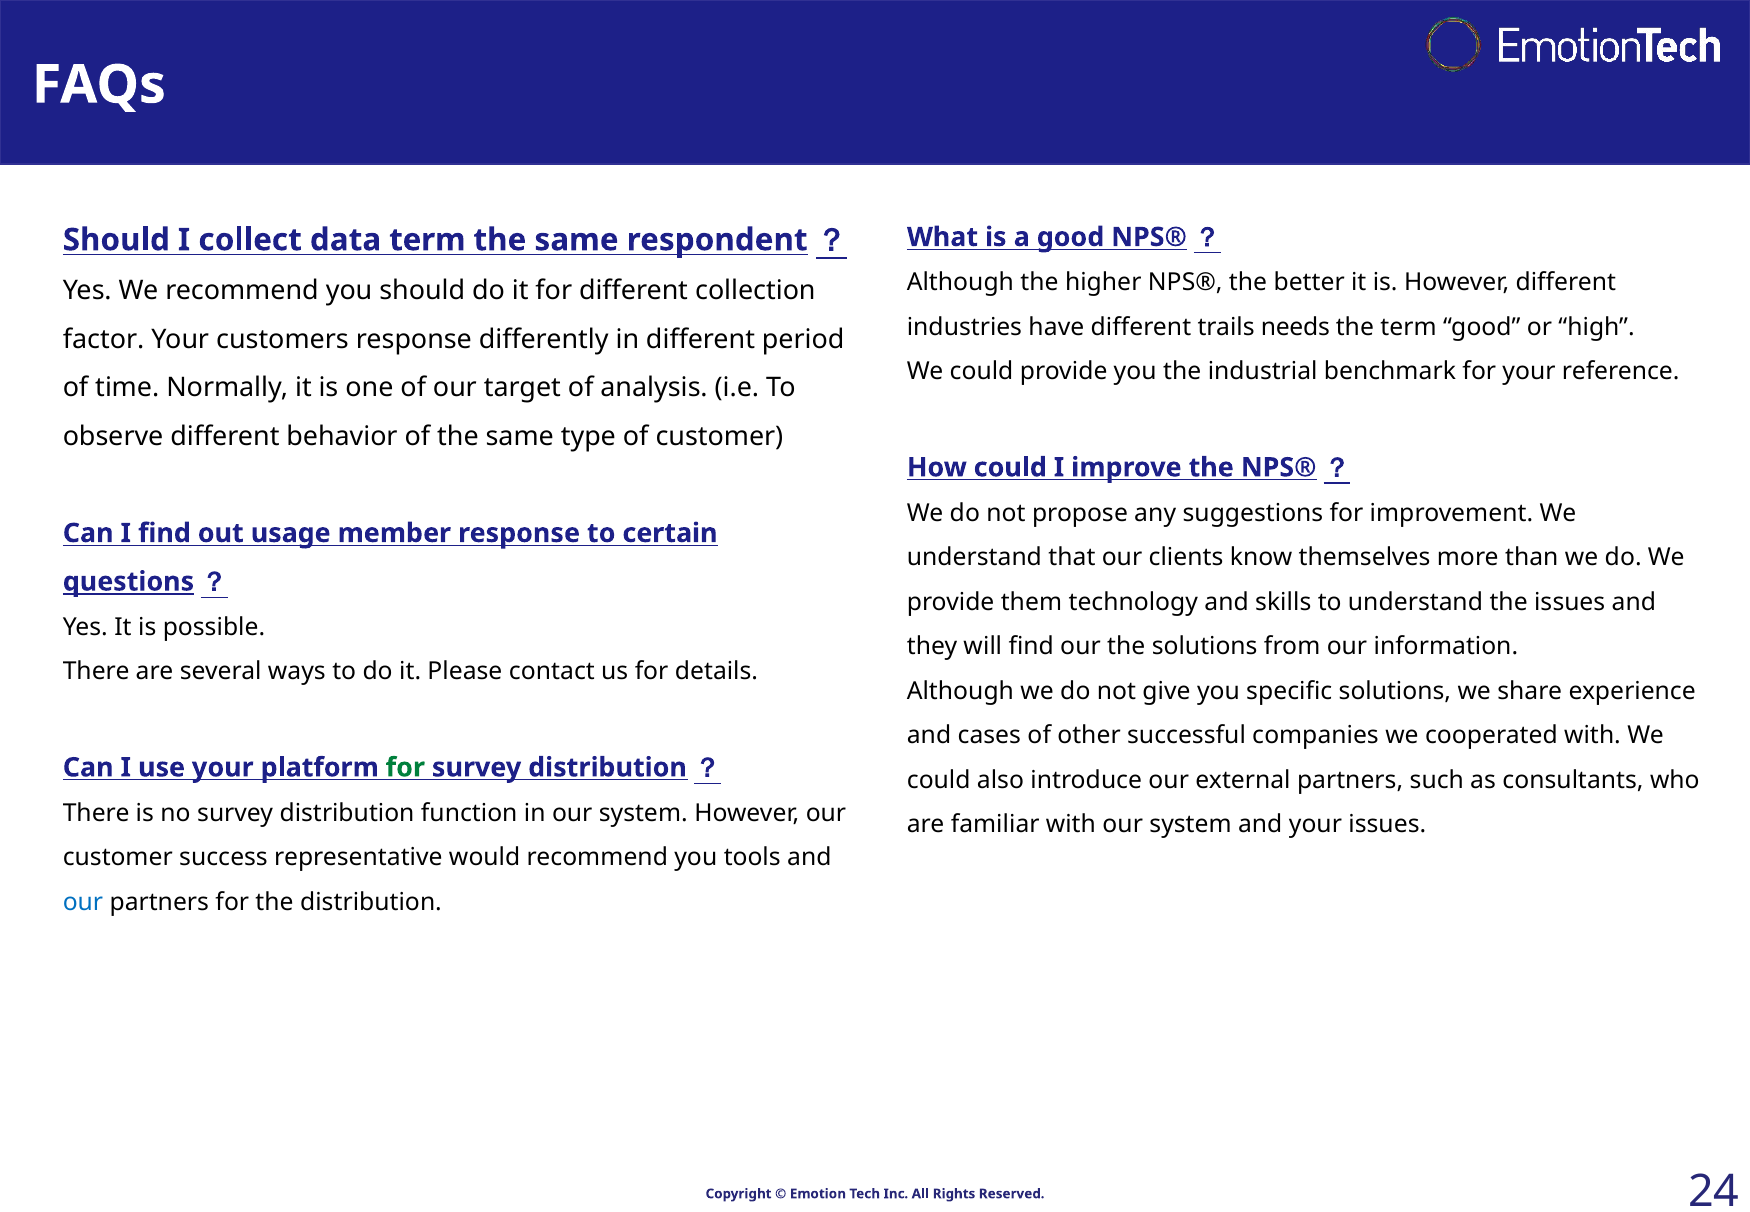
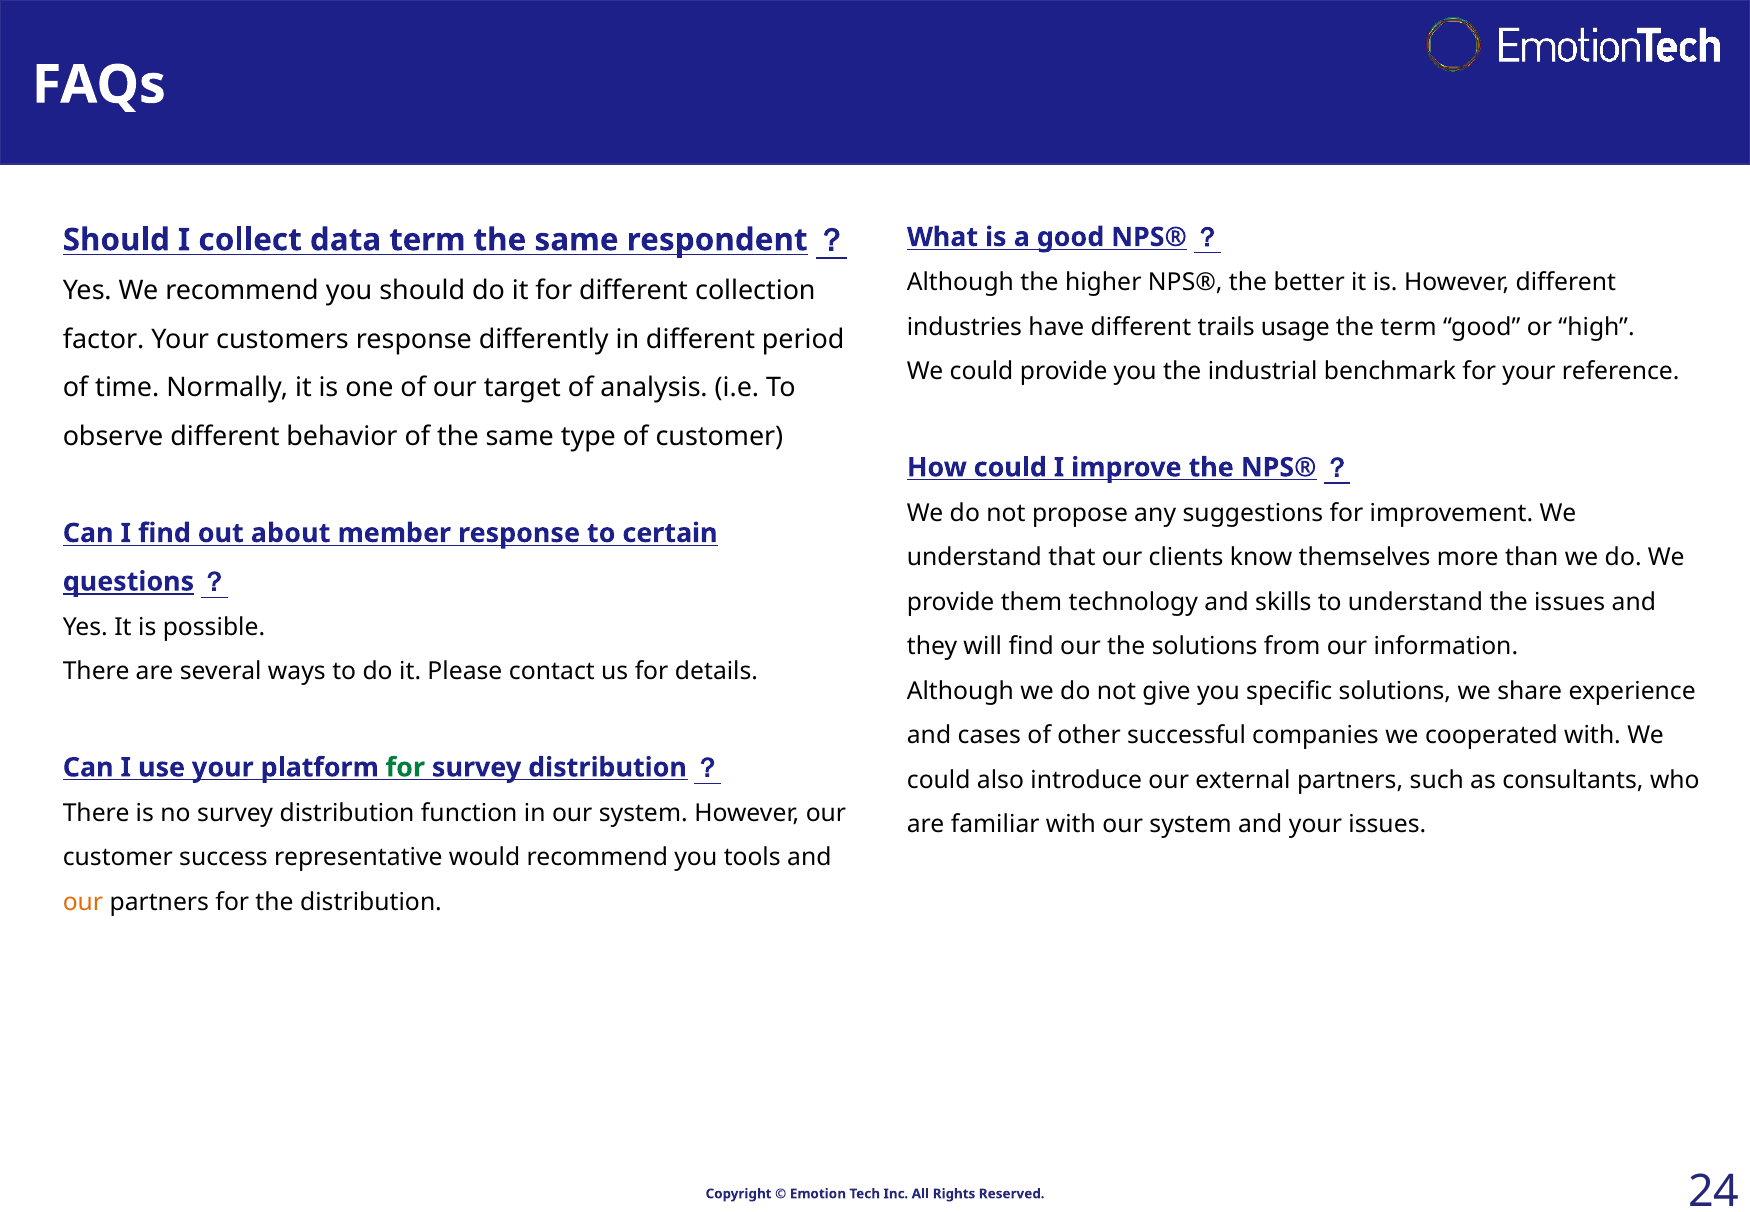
needs: needs -> usage
usage: usage -> about
our at (83, 902) colour: blue -> orange
